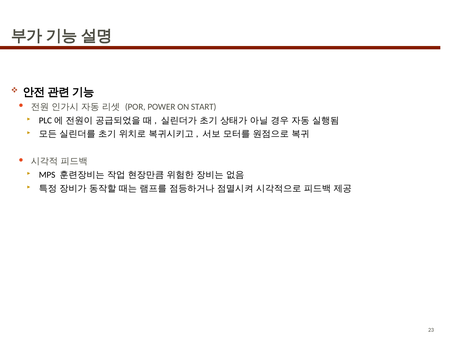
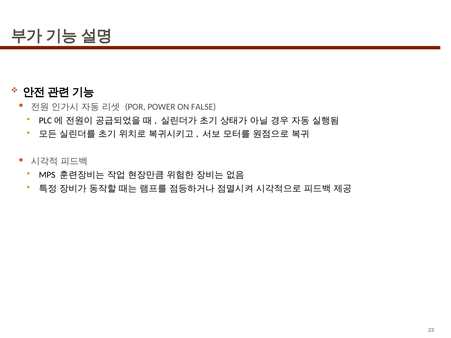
START: START -> FALSE
